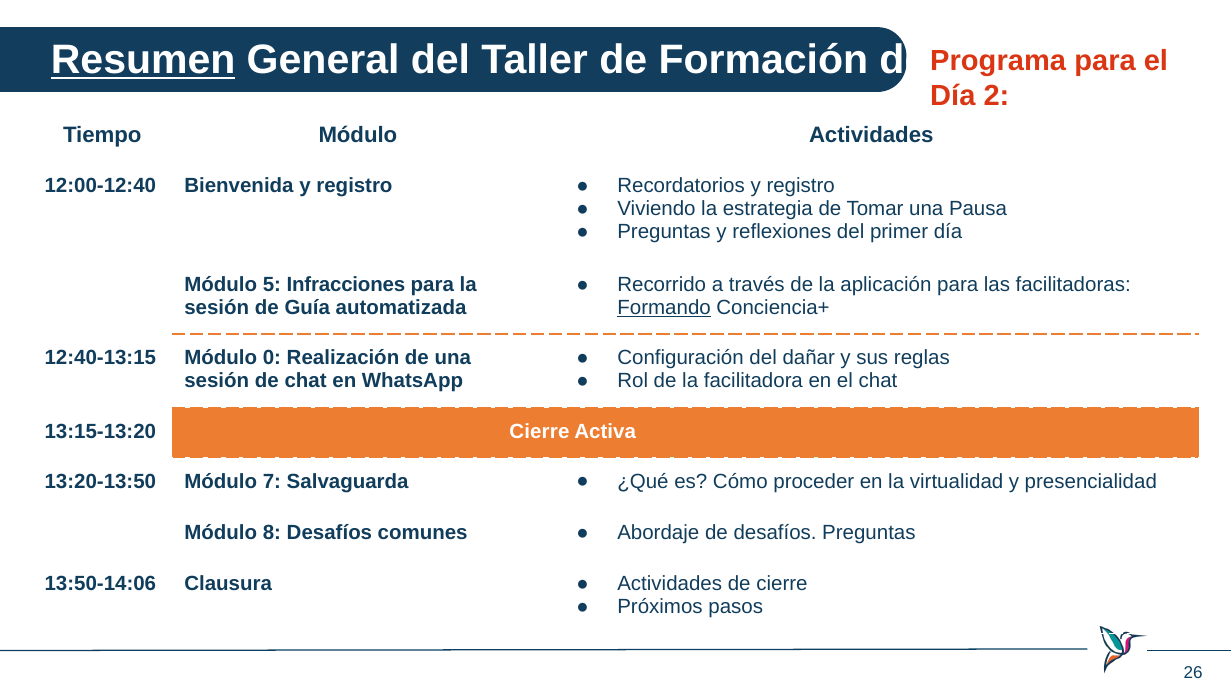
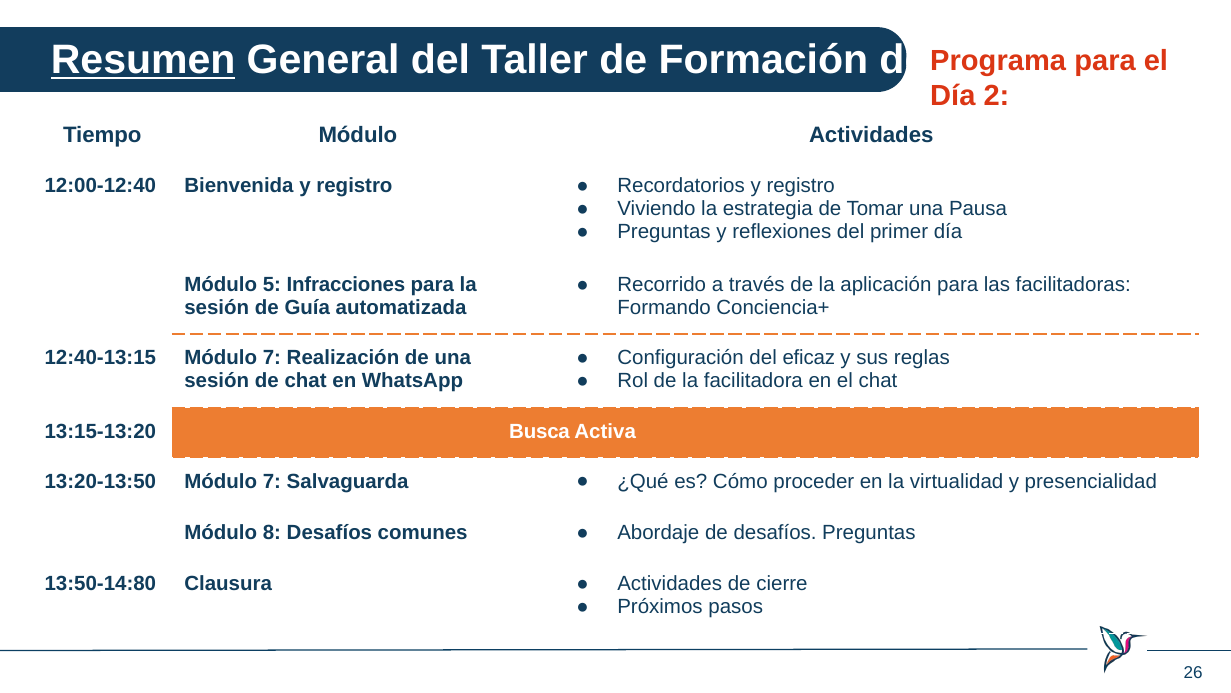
Formando underline: present -> none
12:40-13:15 Módulo 0: 0 -> 7
dañar: dañar -> eficaz
13:15-13:20 Cierre: Cierre -> Busca
13:50-14:06: 13:50-14:06 -> 13:50-14:80
